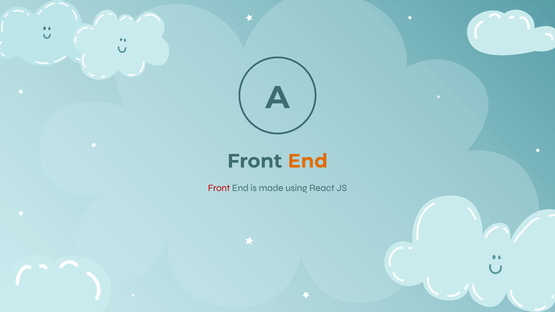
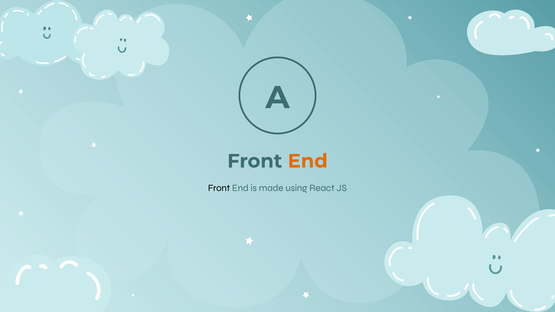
Front at (219, 188) colour: red -> black
